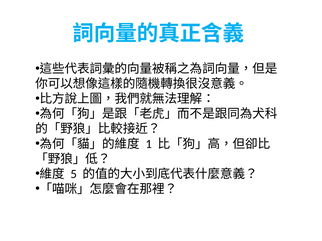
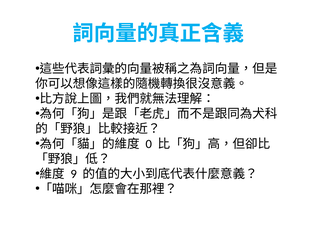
1: 1 -> 0
5: 5 -> 9
